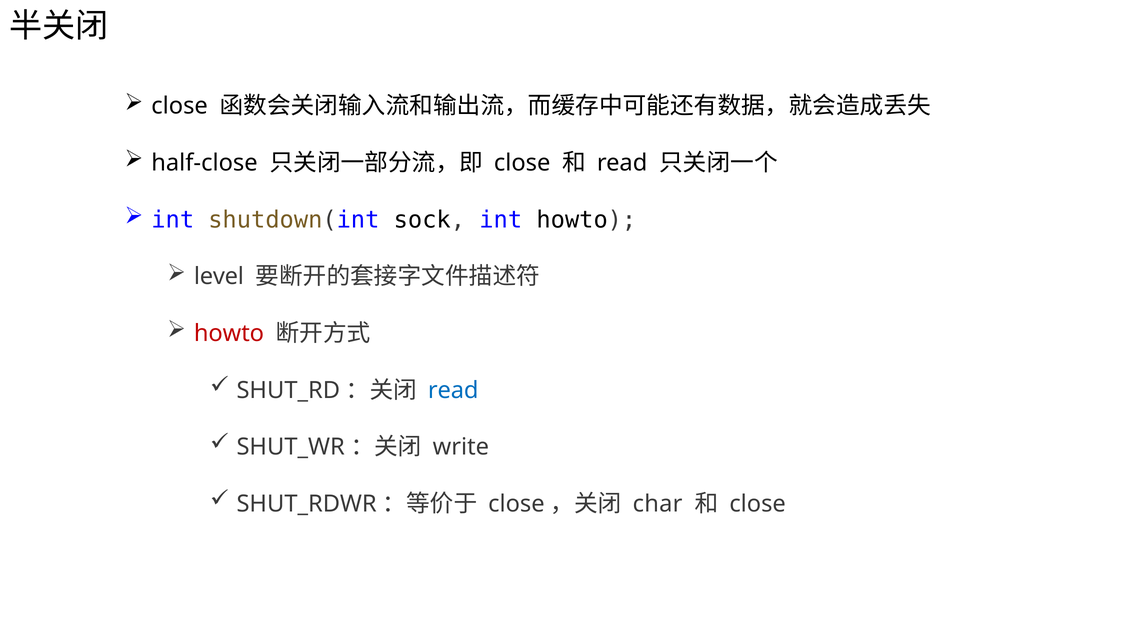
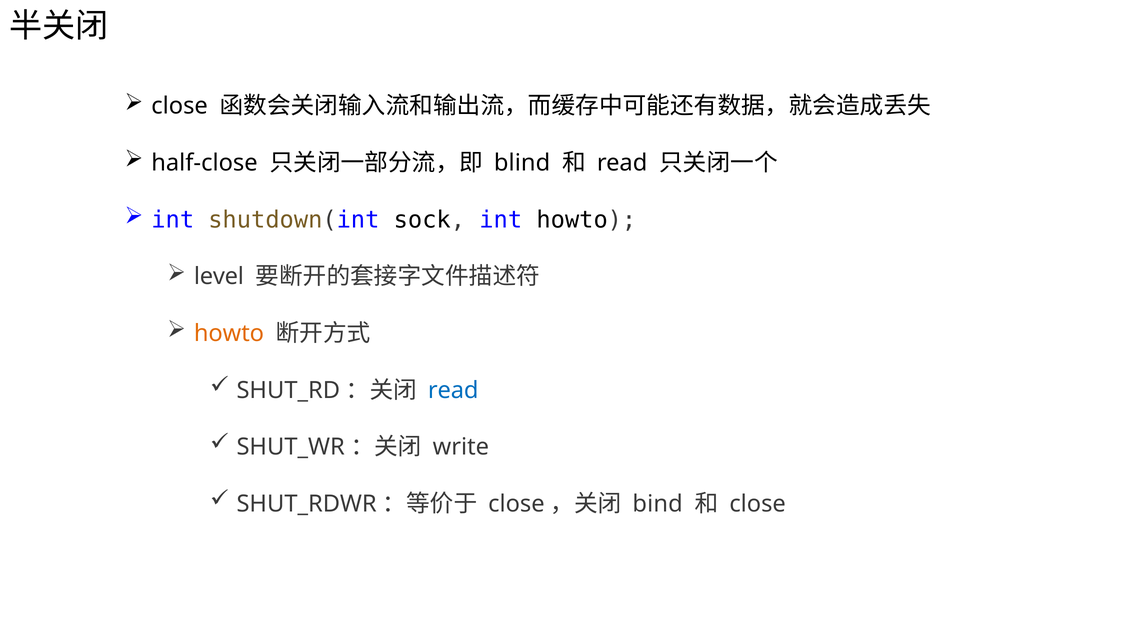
close at (522, 163): close -> blind
howto at (229, 333) colour: red -> orange
char: char -> bind
